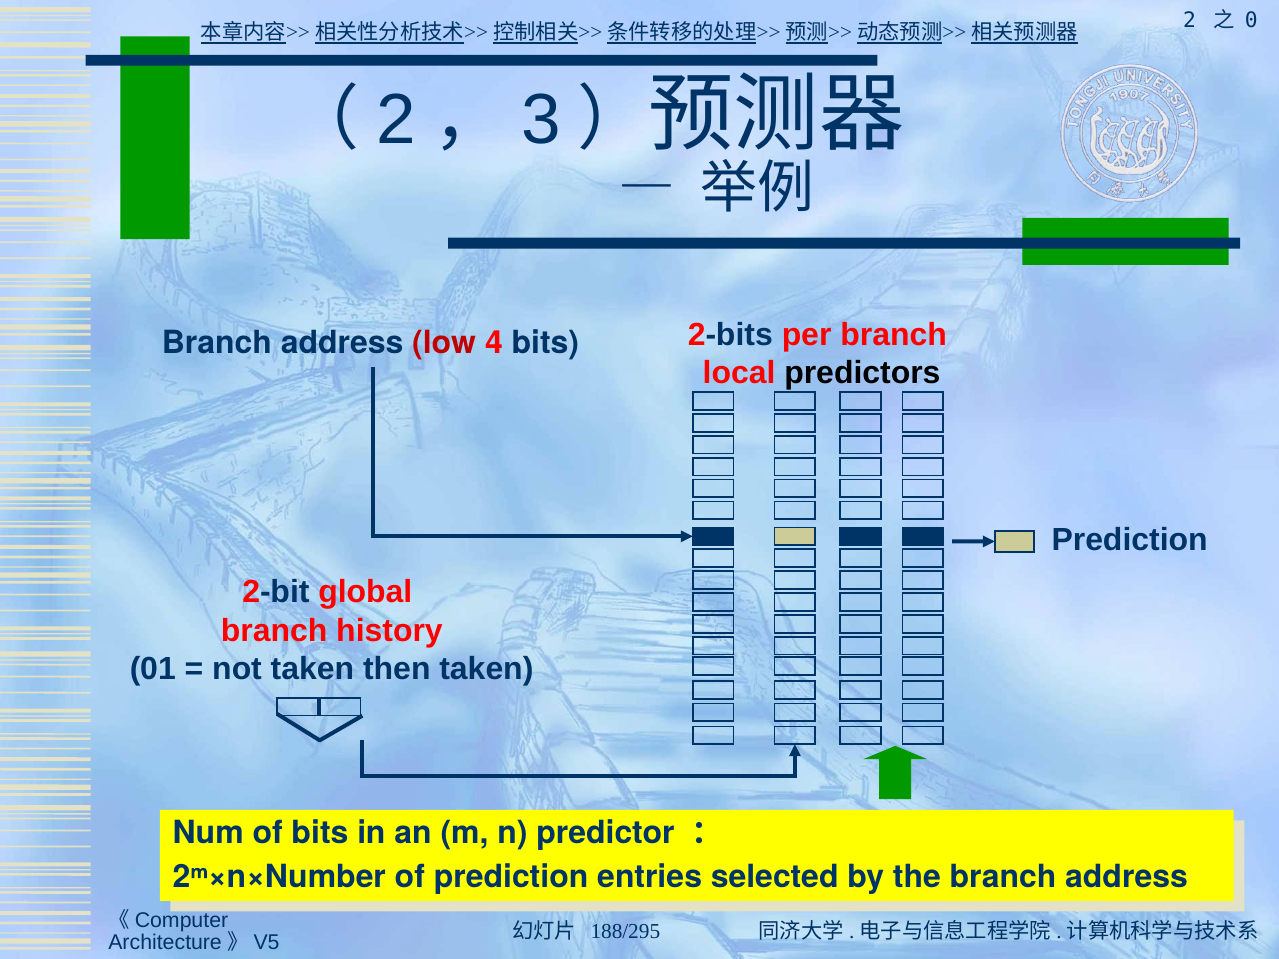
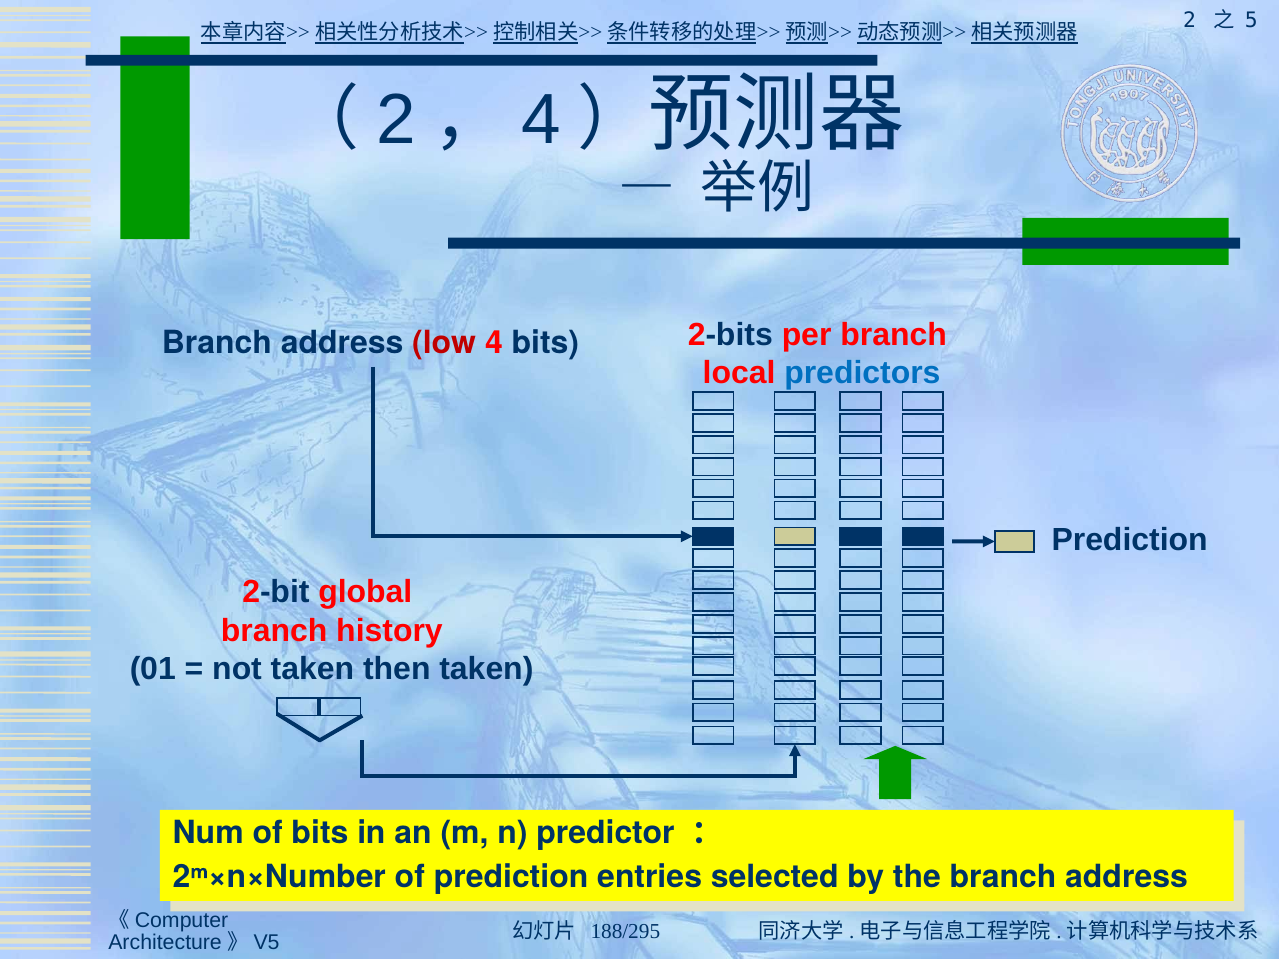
0: 0 -> 5
3 at (541, 120): 3 -> 4
predictors colour: black -> blue
